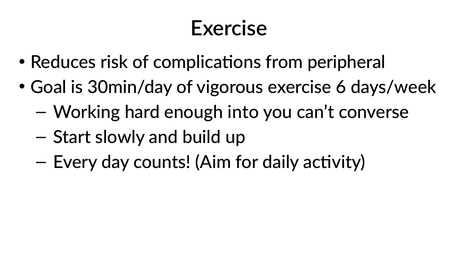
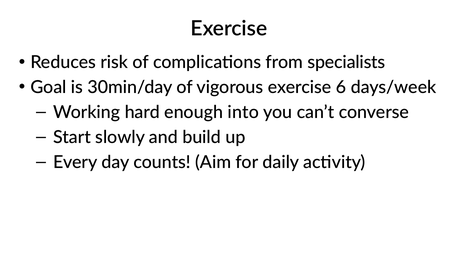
peripheral: peripheral -> specialists
